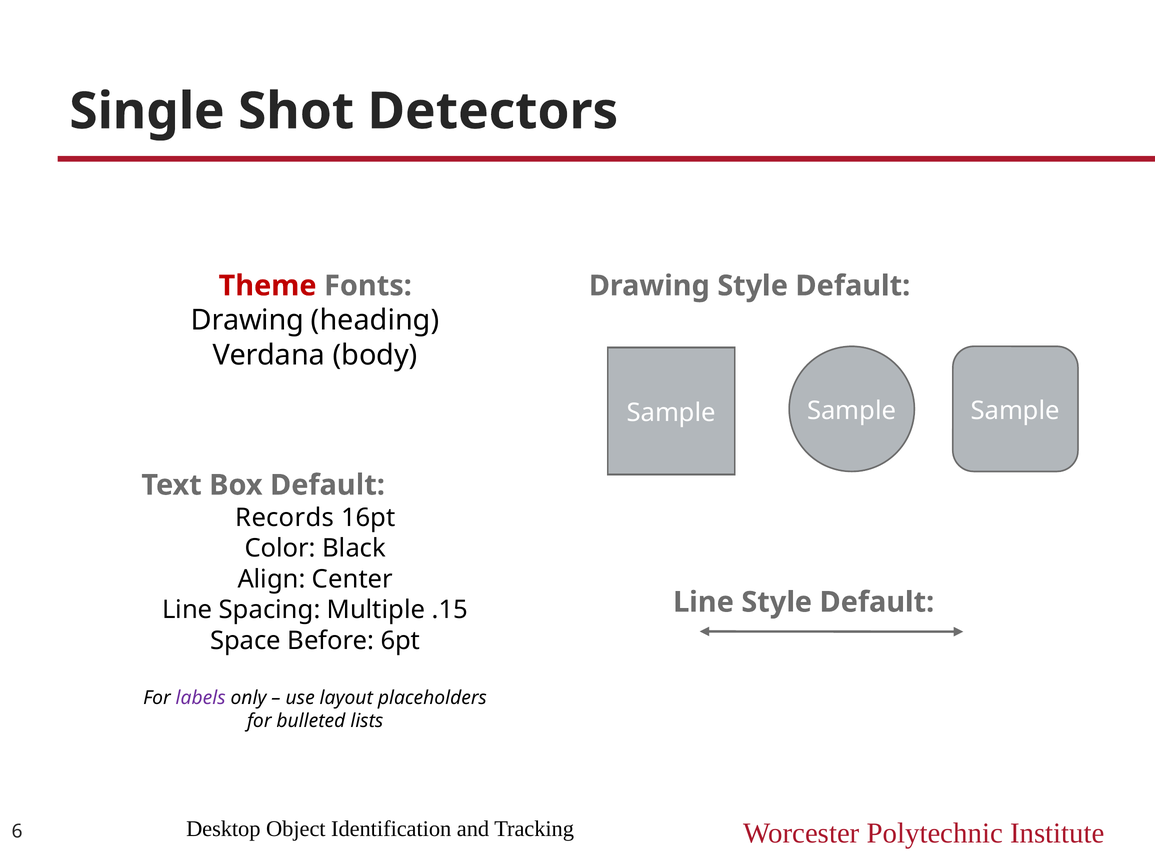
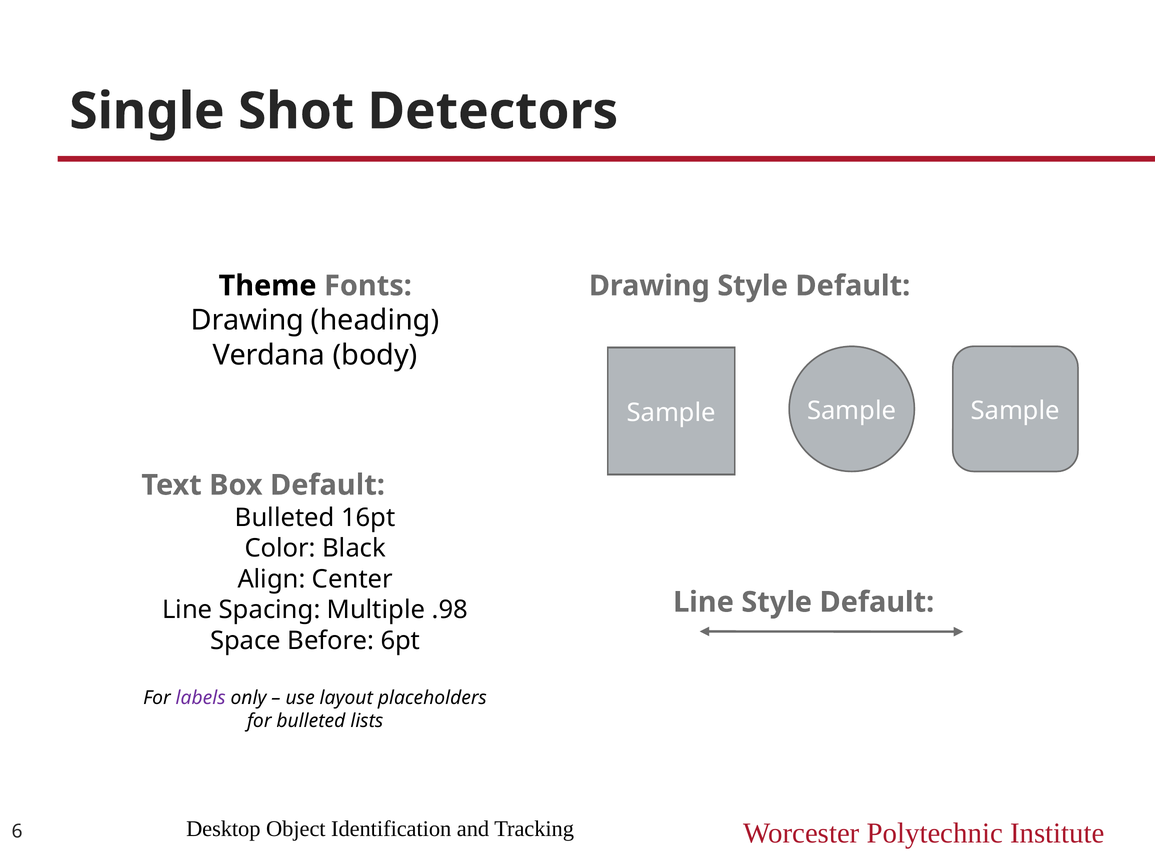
Theme colour: red -> black
Records at (285, 518): Records -> Bulleted
.15: .15 -> .98
